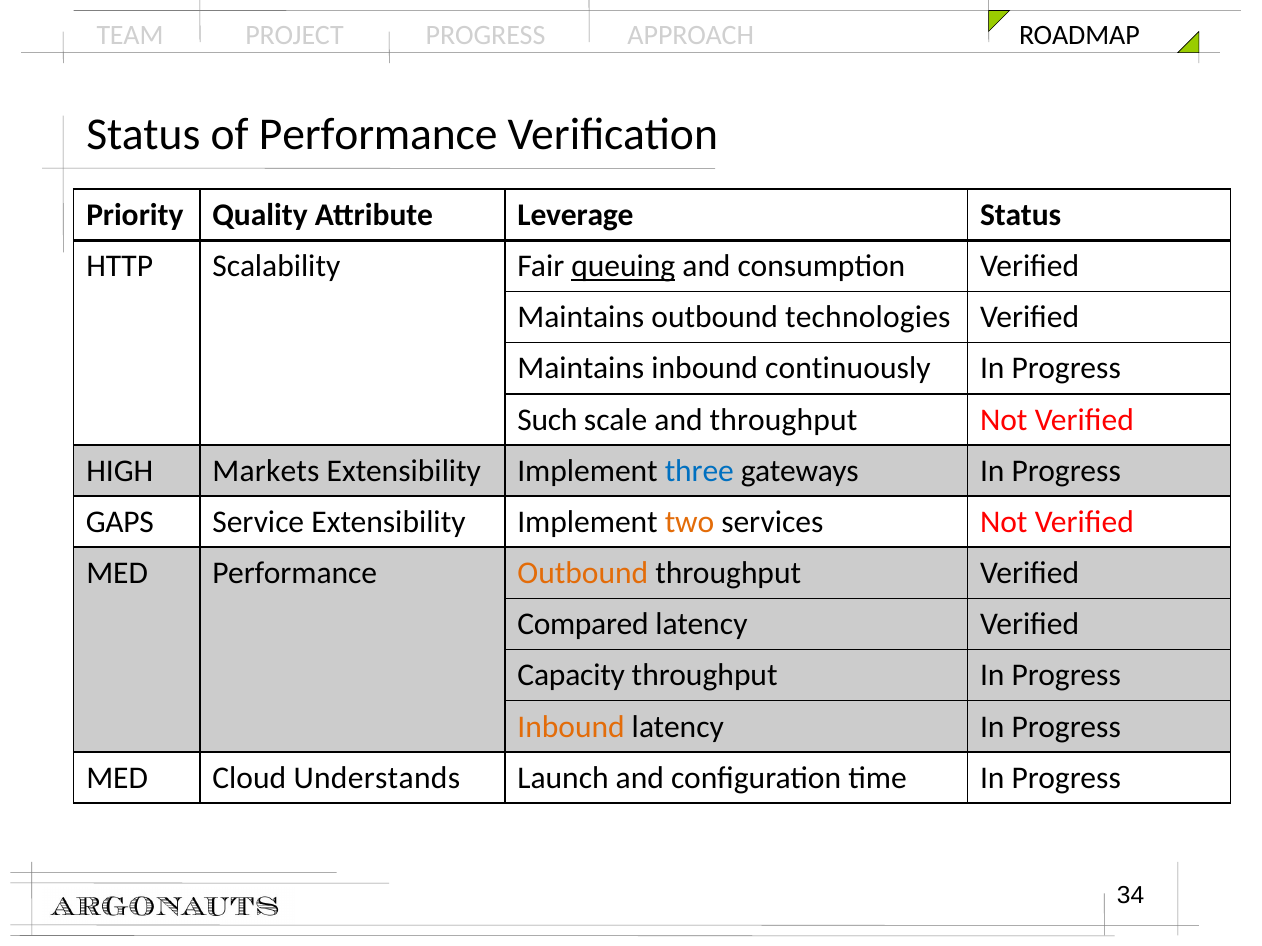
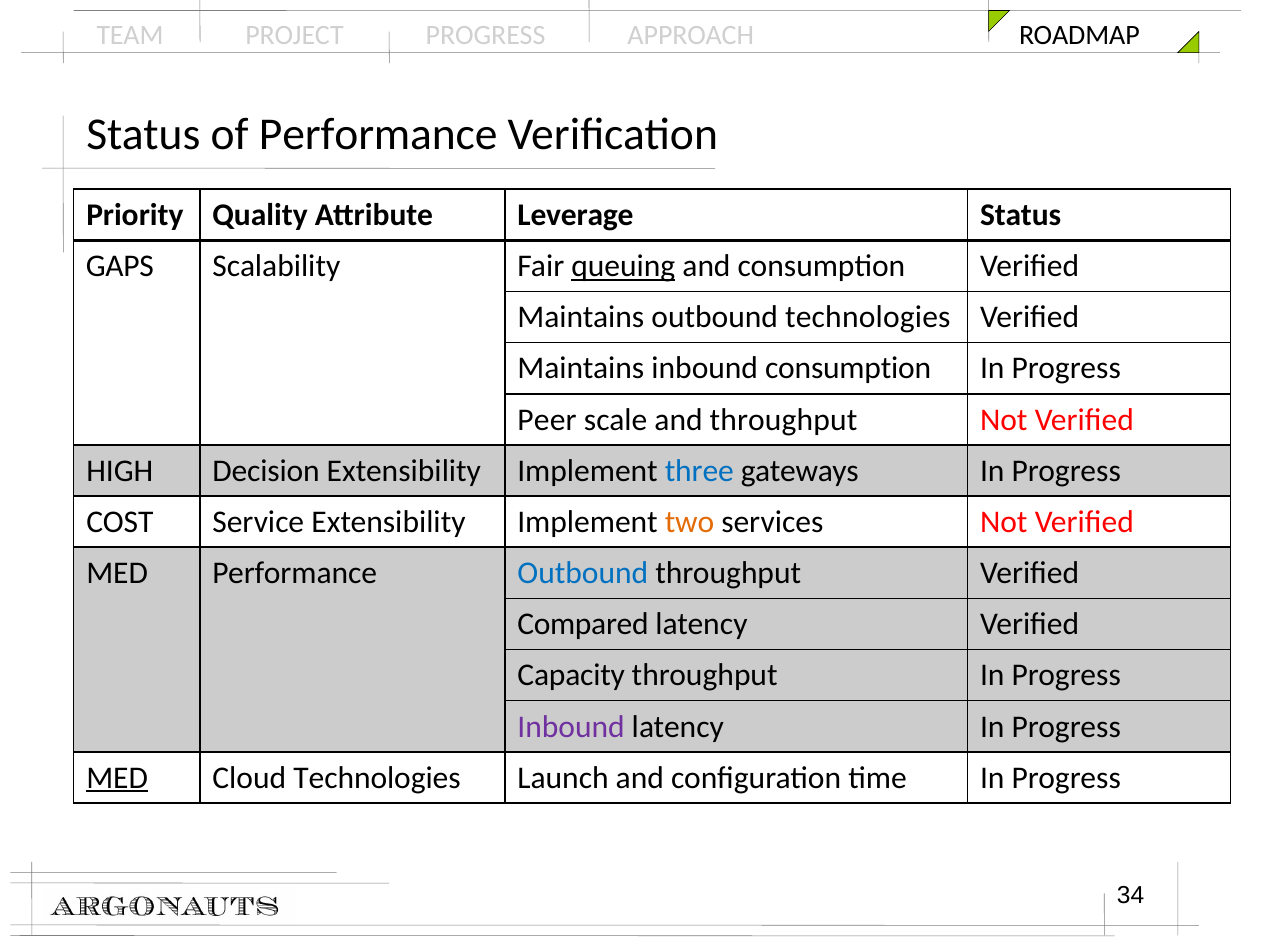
HTTP: HTTP -> GAPS
inbound continuously: continuously -> consumption
Such: Such -> Peer
Markets: Markets -> Decision
GAPS: GAPS -> COST
Outbound at (583, 573) colour: orange -> blue
Inbound at (571, 727) colour: orange -> purple
MED at (117, 778) underline: none -> present
Cloud Understands: Understands -> Technologies
